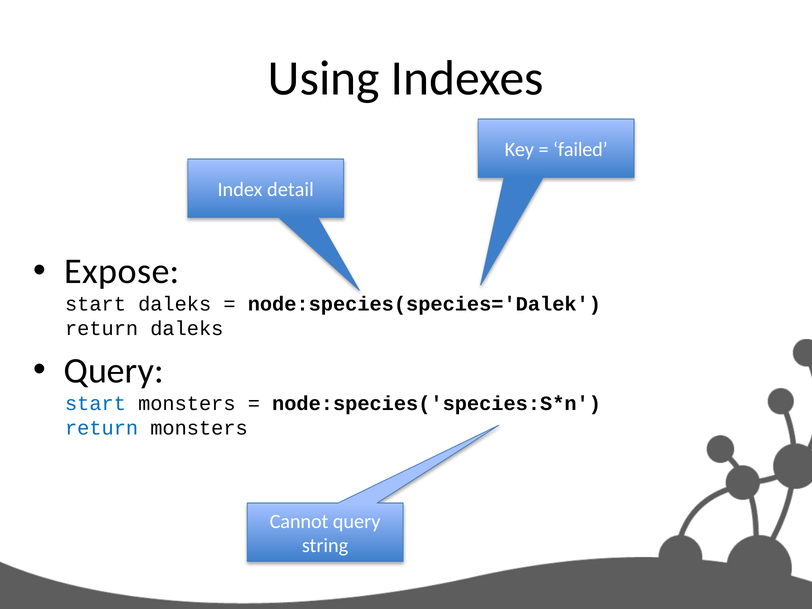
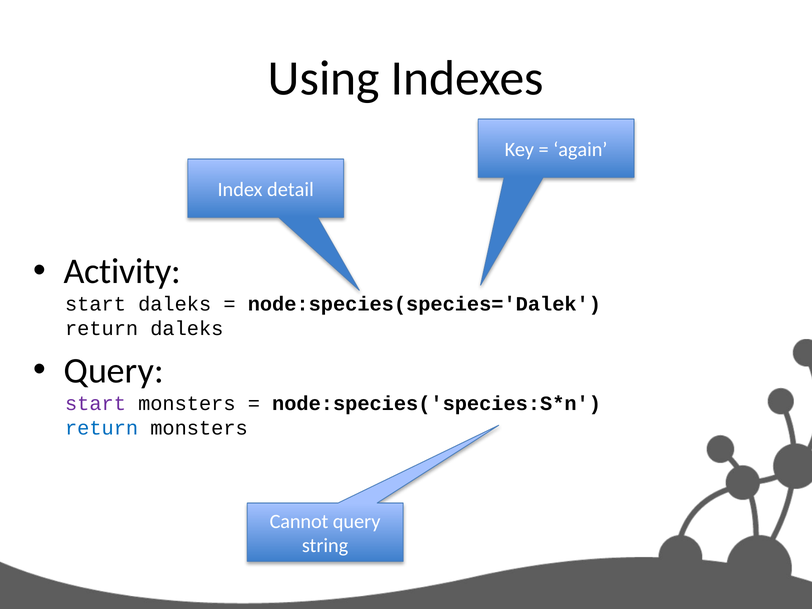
failed: failed -> again
Expose: Expose -> Activity
start at (96, 404) colour: blue -> purple
